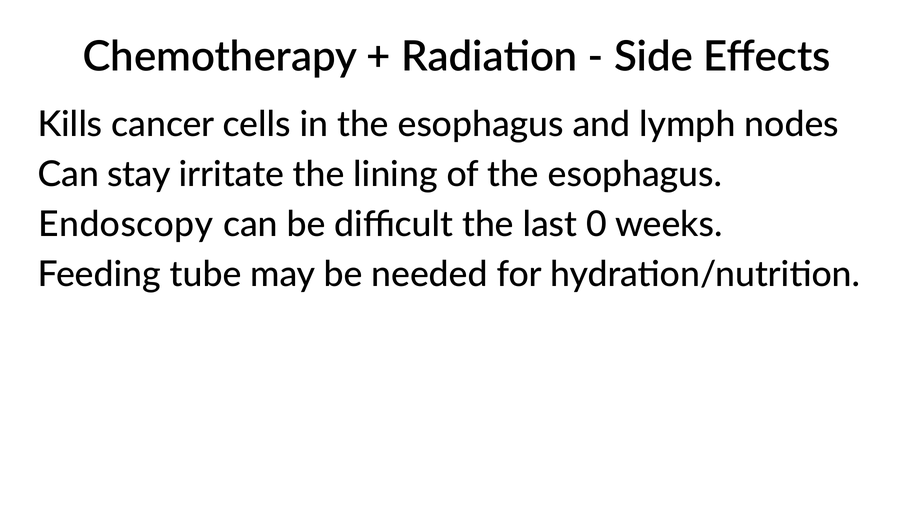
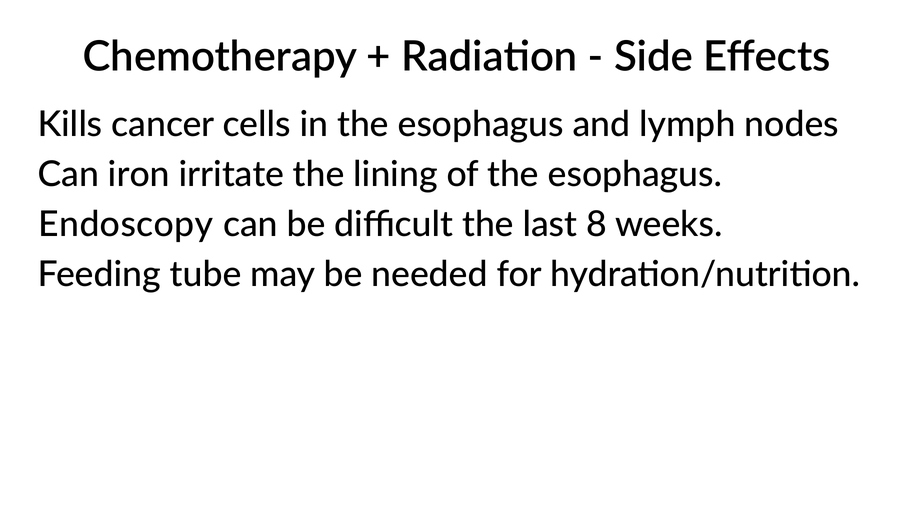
stay: stay -> iron
0: 0 -> 8
